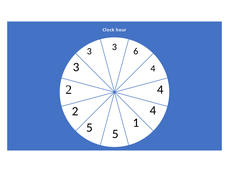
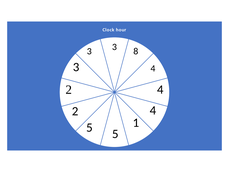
6: 6 -> 8
